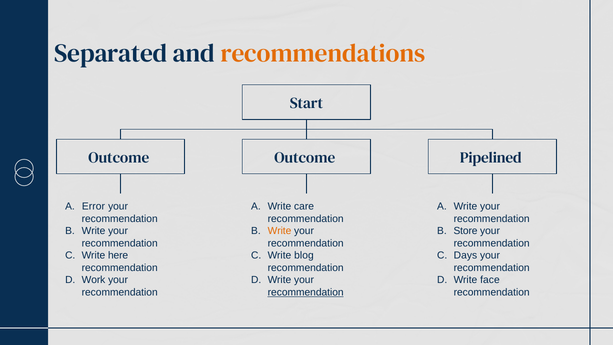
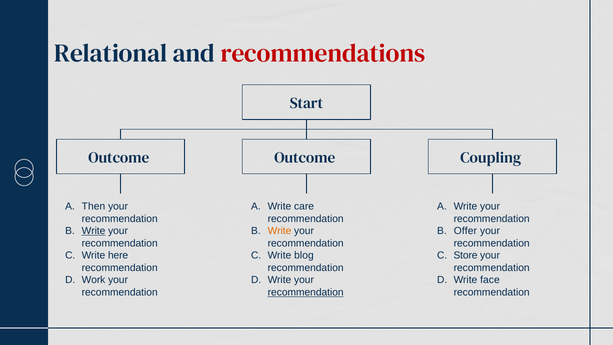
Separated: Separated -> Relational
recommendations colour: orange -> red
Pipelined: Pipelined -> Coupling
Error: Error -> Then
Write at (94, 231) underline: none -> present
Store: Store -> Offer
Days: Days -> Store
